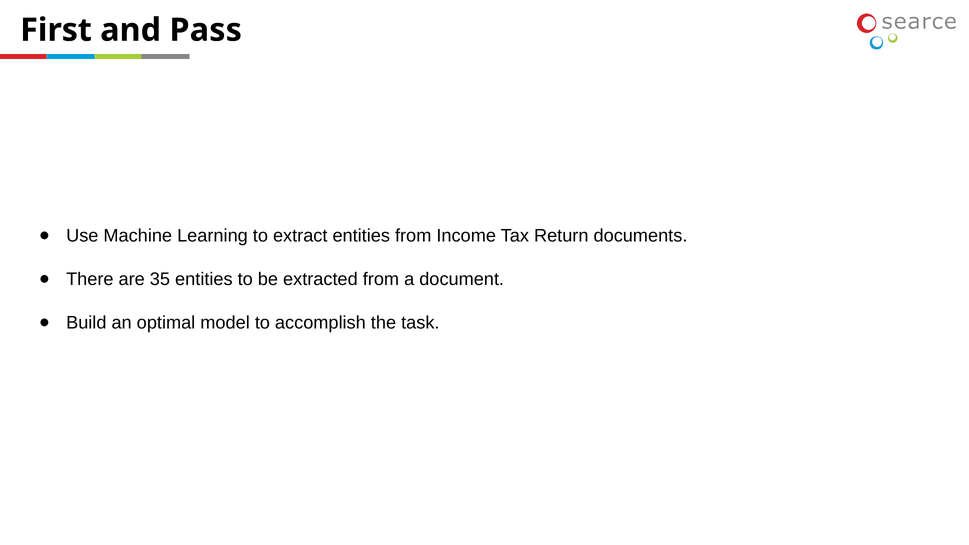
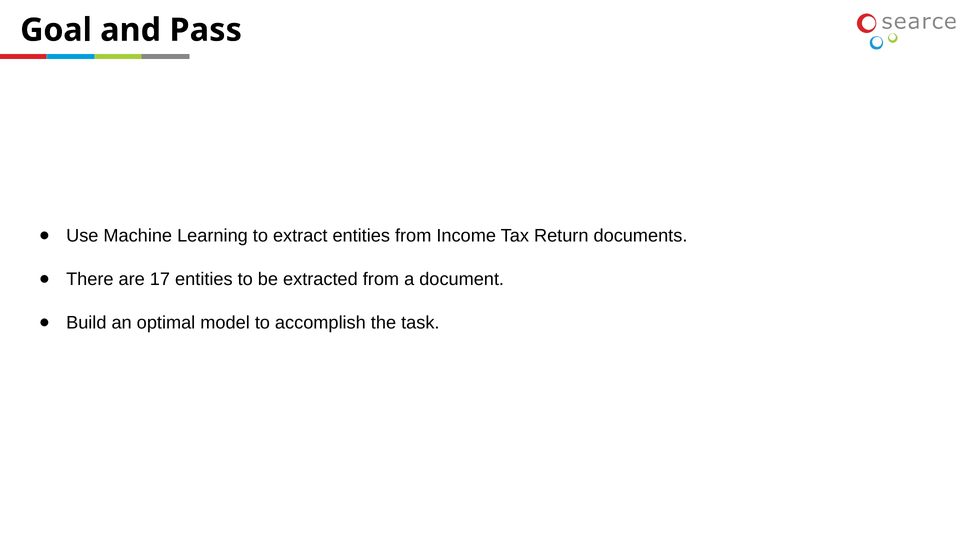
First: First -> Goal
35: 35 -> 17
